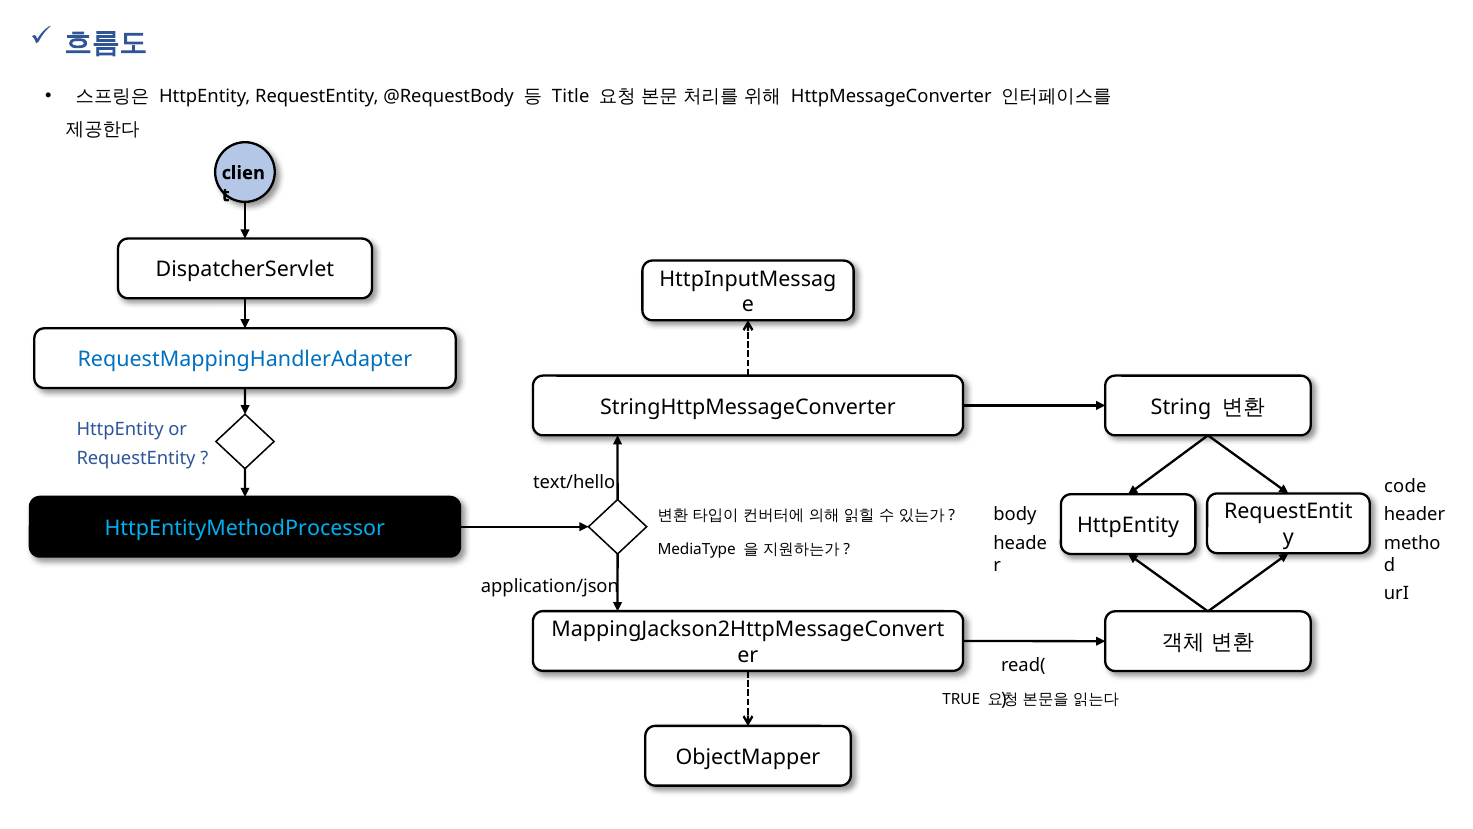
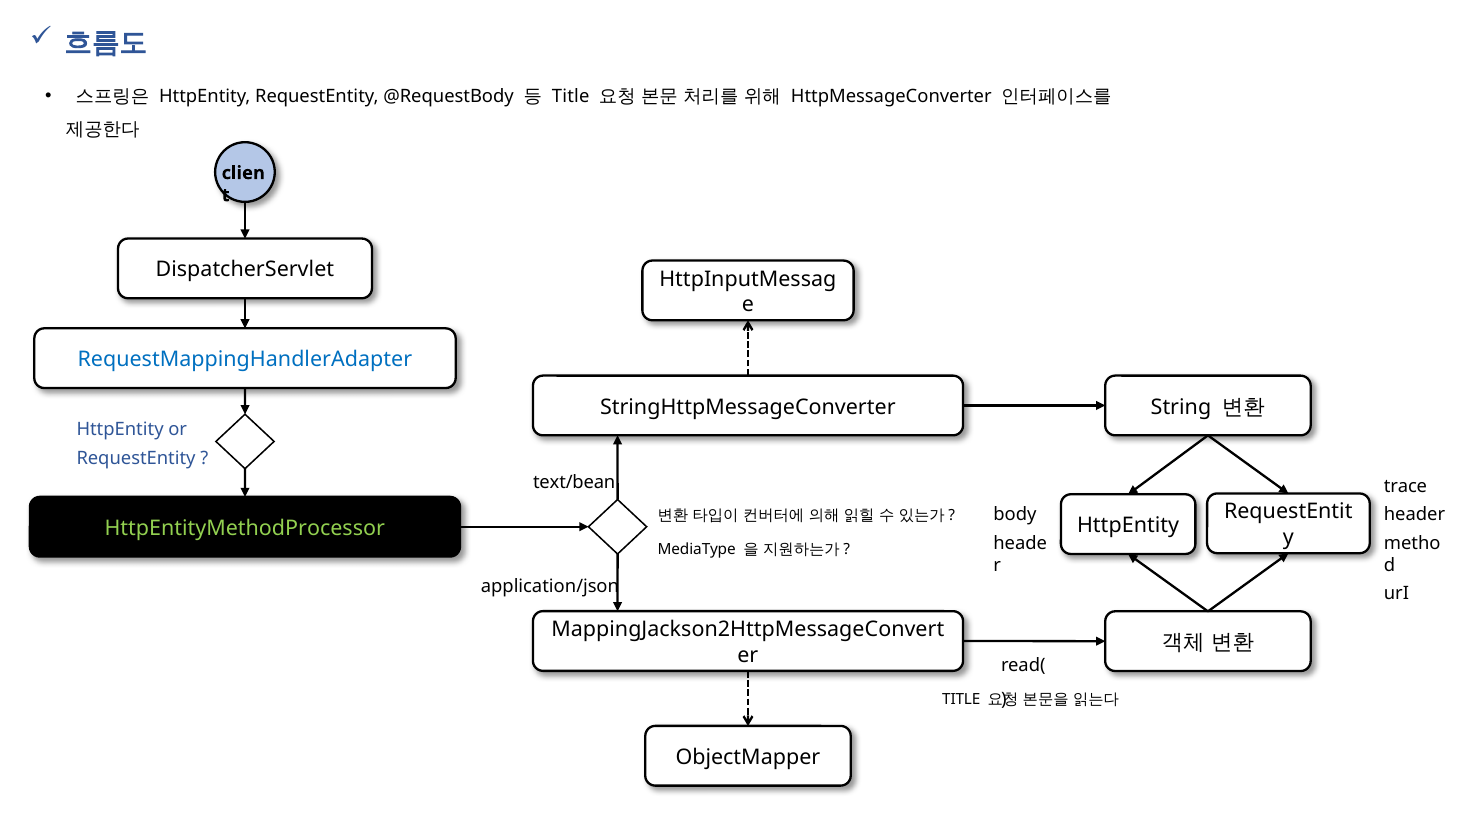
text/hello: text/hello -> text/bean
code: code -> trace
HttpEntityMethodProcessor colour: light blue -> light green
TRUE at (961, 699): TRUE -> TITLE
